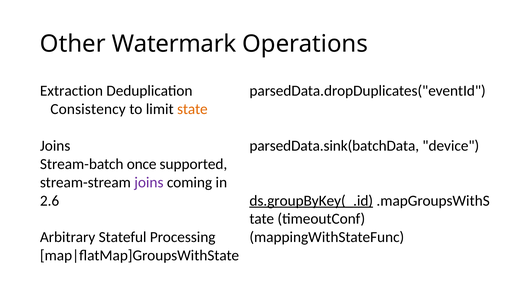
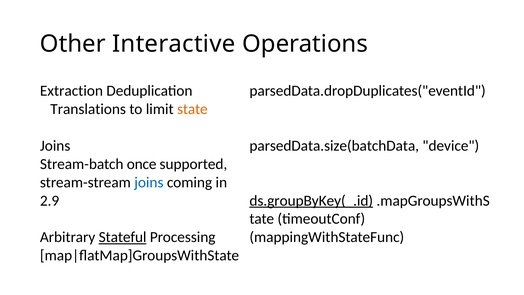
Watermark: Watermark -> Interactive
Consistency: Consistency -> Translations
parsedData.sink(batchData: parsedData.sink(batchData -> parsedData.size(batchData
joins at (149, 182) colour: purple -> blue
2.6: 2.6 -> 2.9
Stateful underline: none -> present
